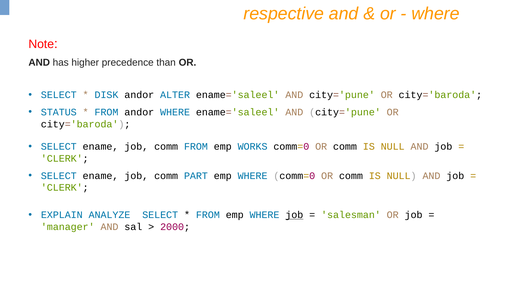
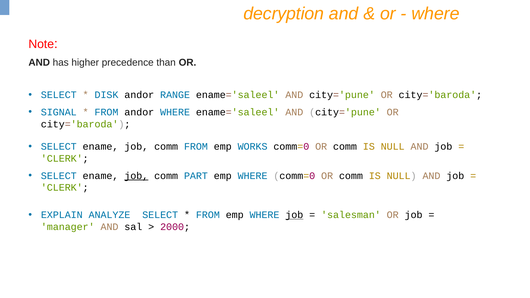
respective: respective -> decryption
ALTER: ALTER -> RANGE
STATUS: STATUS -> SIGNAL
job at (136, 176) underline: none -> present
